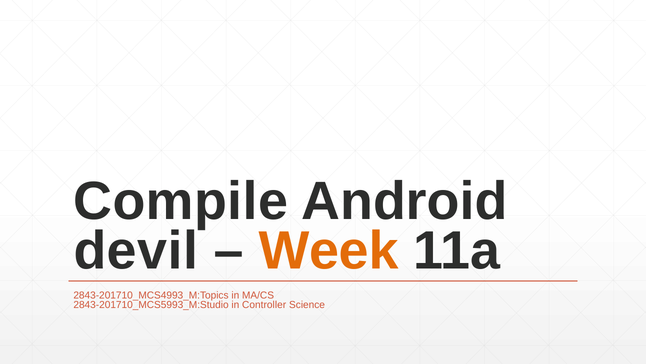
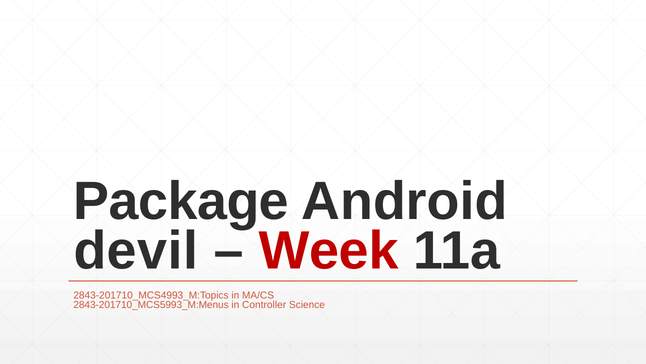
Compile: Compile -> Package
Week colour: orange -> red
2843-201710_MCS5993_M:Studio: 2843-201710_MCS5993_M:Studio -> 2843-201710_MCS5993_M:Menus
